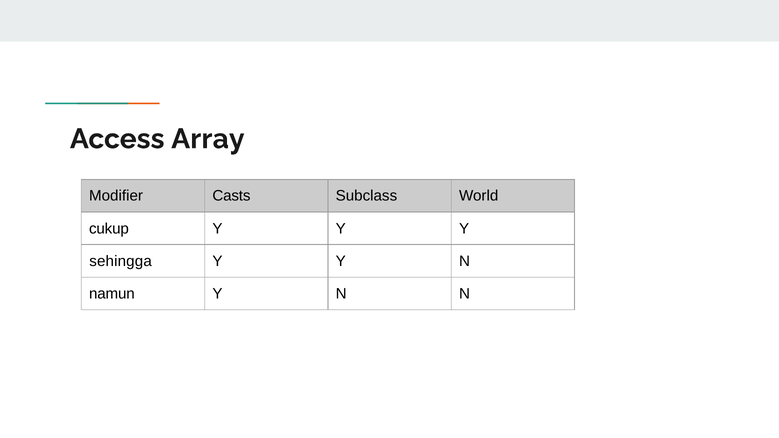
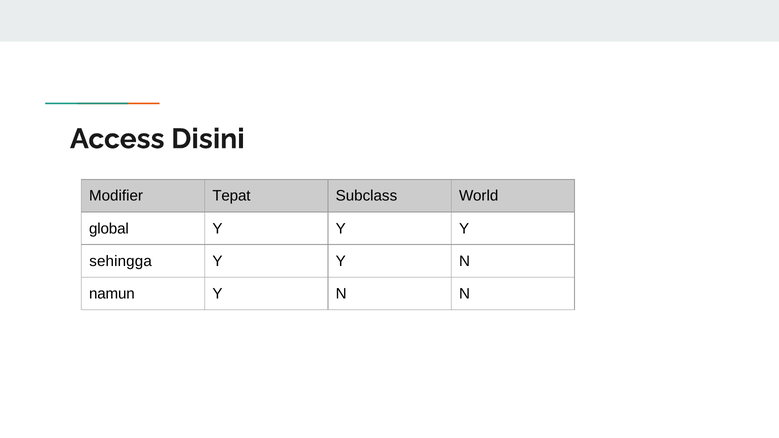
Array: Array -> Disini
Casts: Casts -> Tepat
cukup: cukup -> global
